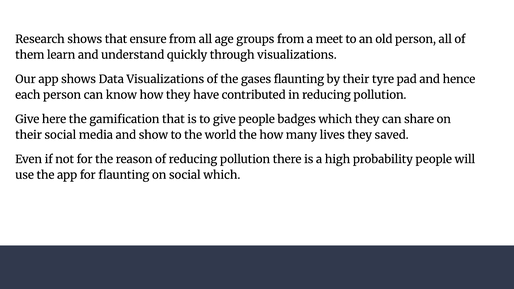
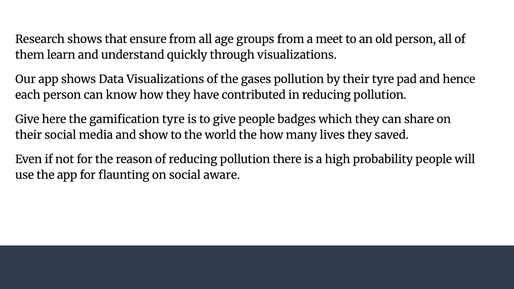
gases flaunting: flaunting -> pollution
gamification that: that -> tyre
social which: which -> aware
